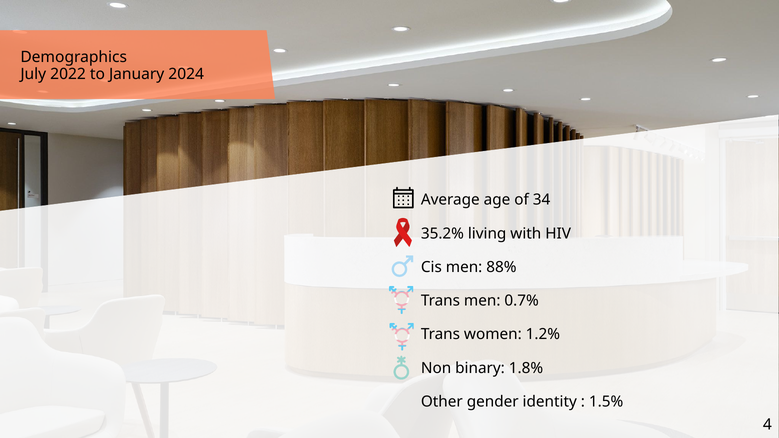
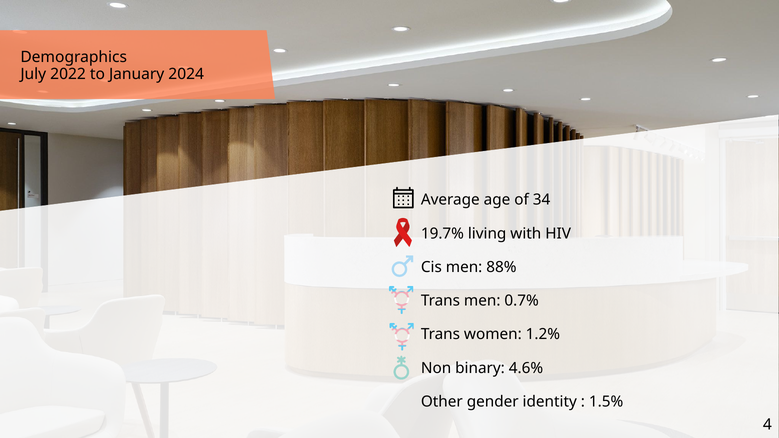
35.2%: 35.2% -> 19.7%
1.8%: 1.8% -> 4.6%
